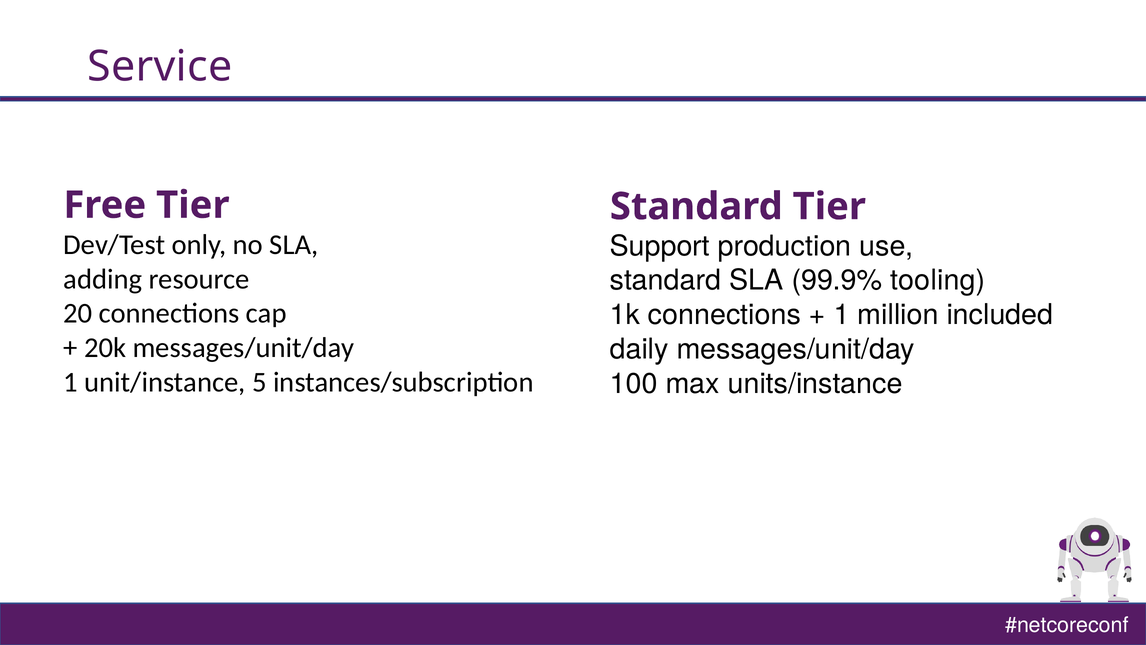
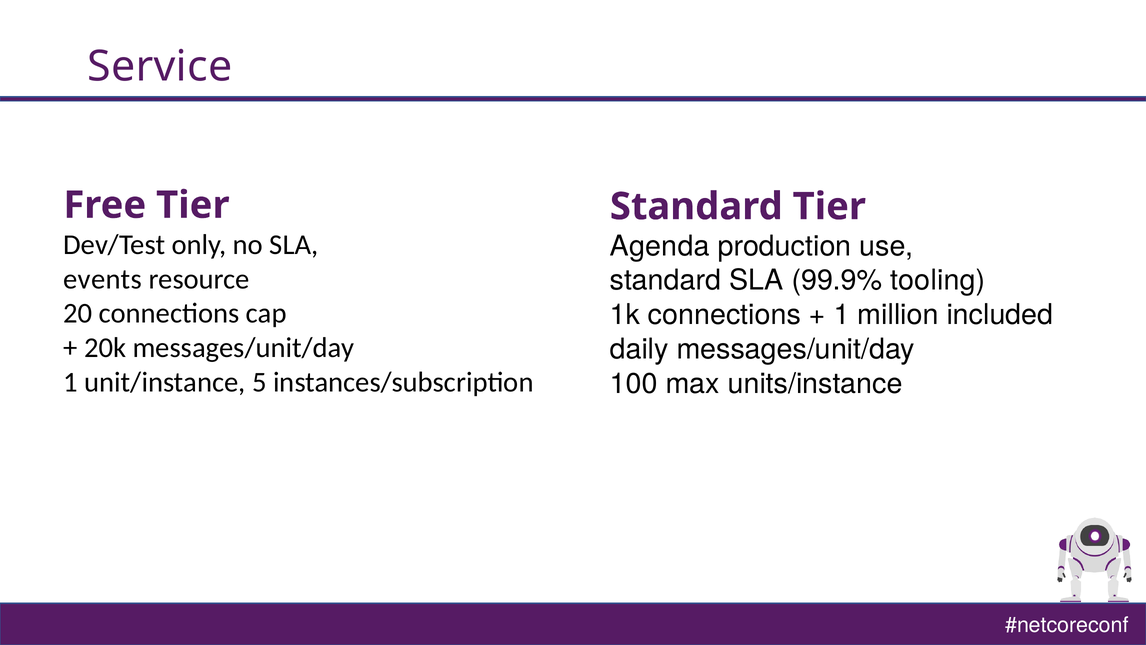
Support: Support -> Agenda
adding: adding -> events
